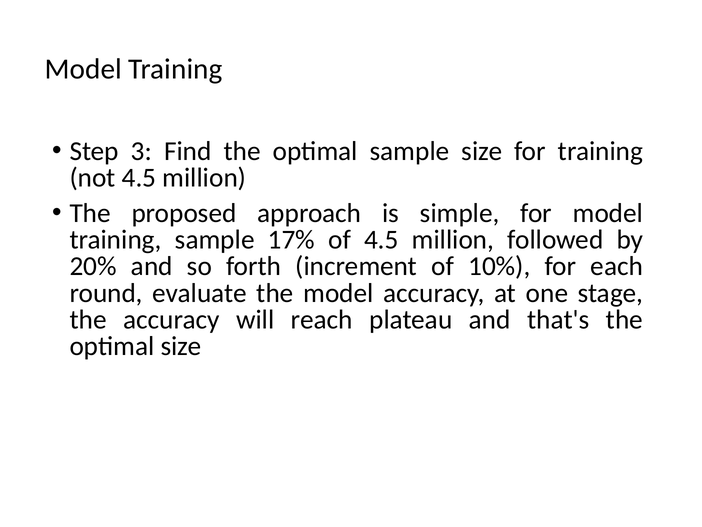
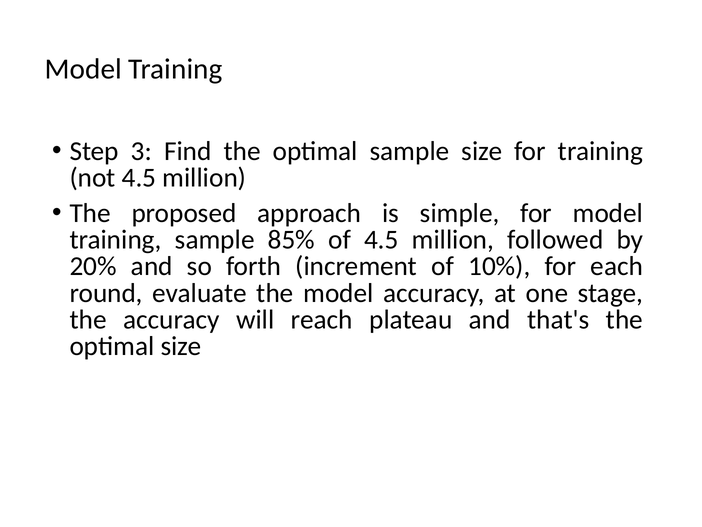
17%: 17% -> 85%
